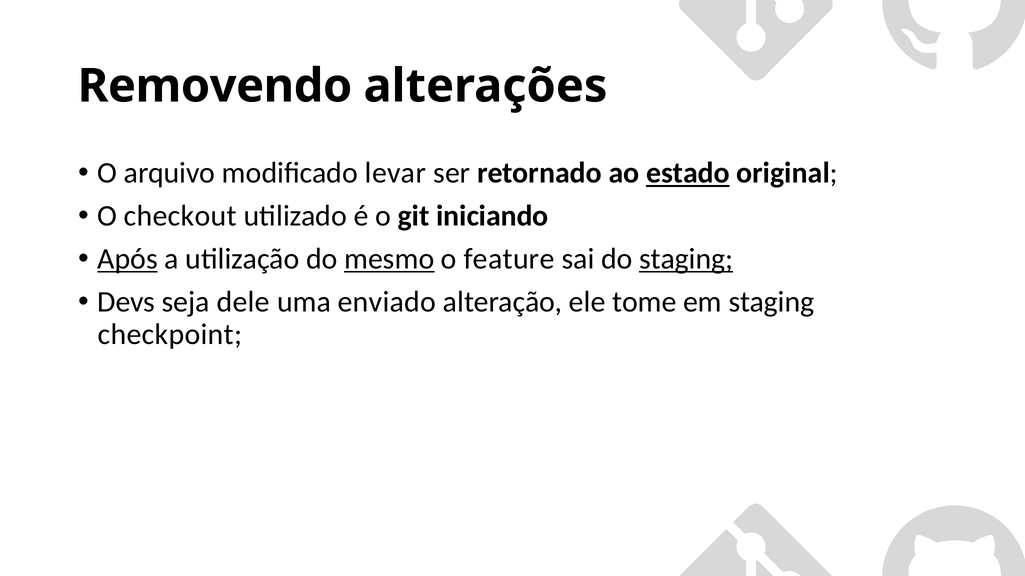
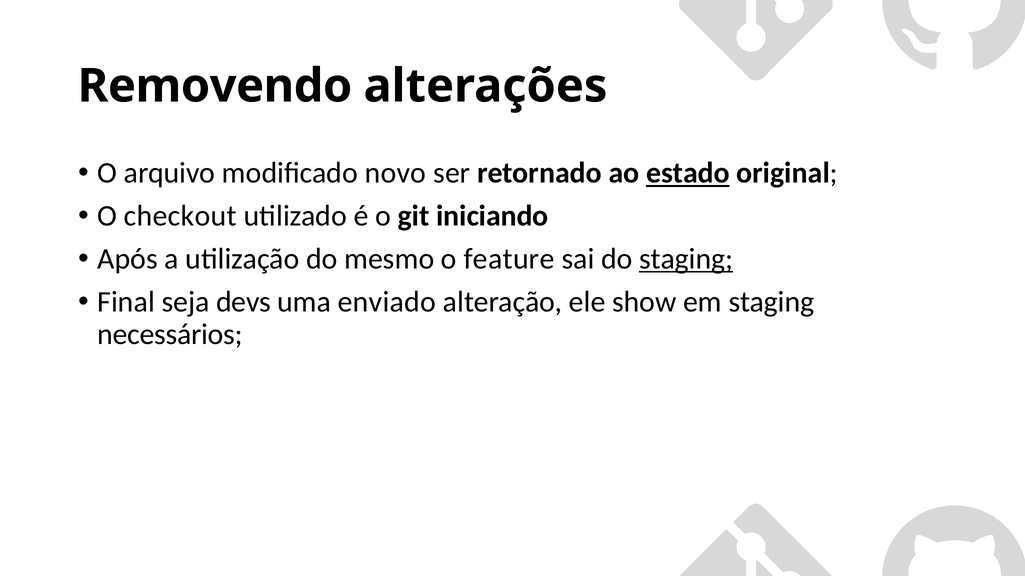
levar: levar -> novo
Após underline: present -> none
mesmo underline: present -> none
Devs: Devs -> Final
dele: dele -> devs
tome: tome -> show
checkpoint: checkpoint -> necessários
